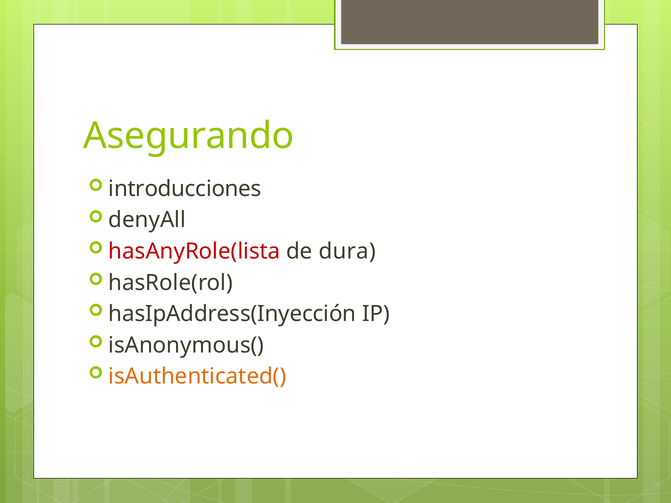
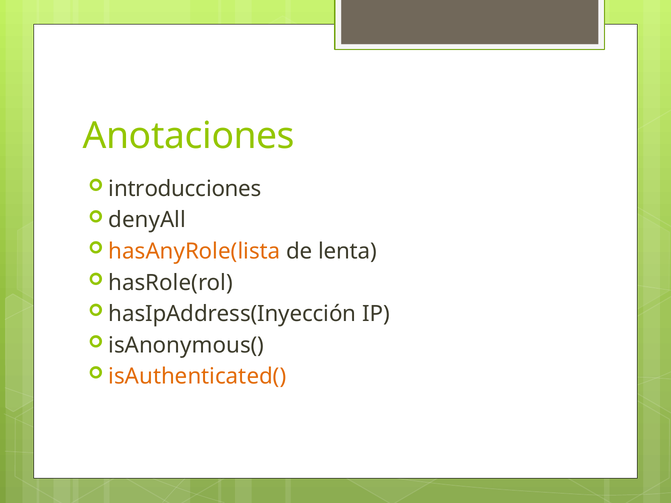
Asegurando: Asegurando -> Anotaciones
hasAnyRole(lista colour: red -> orange
dura: dura -> lenta
